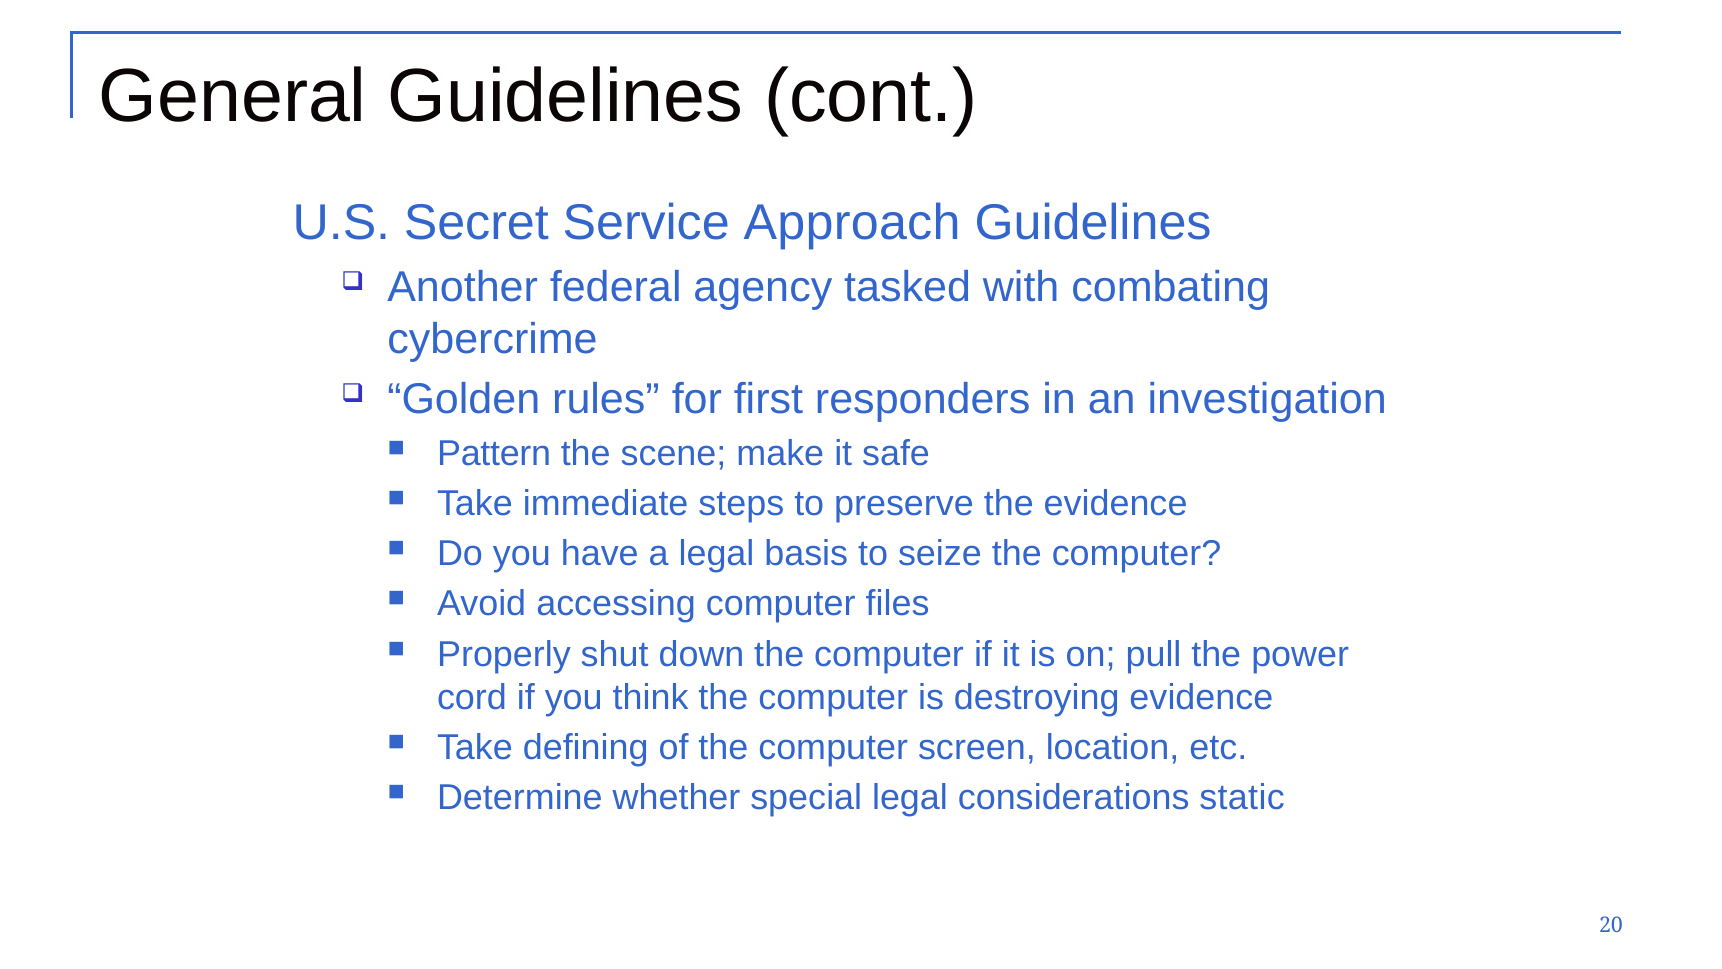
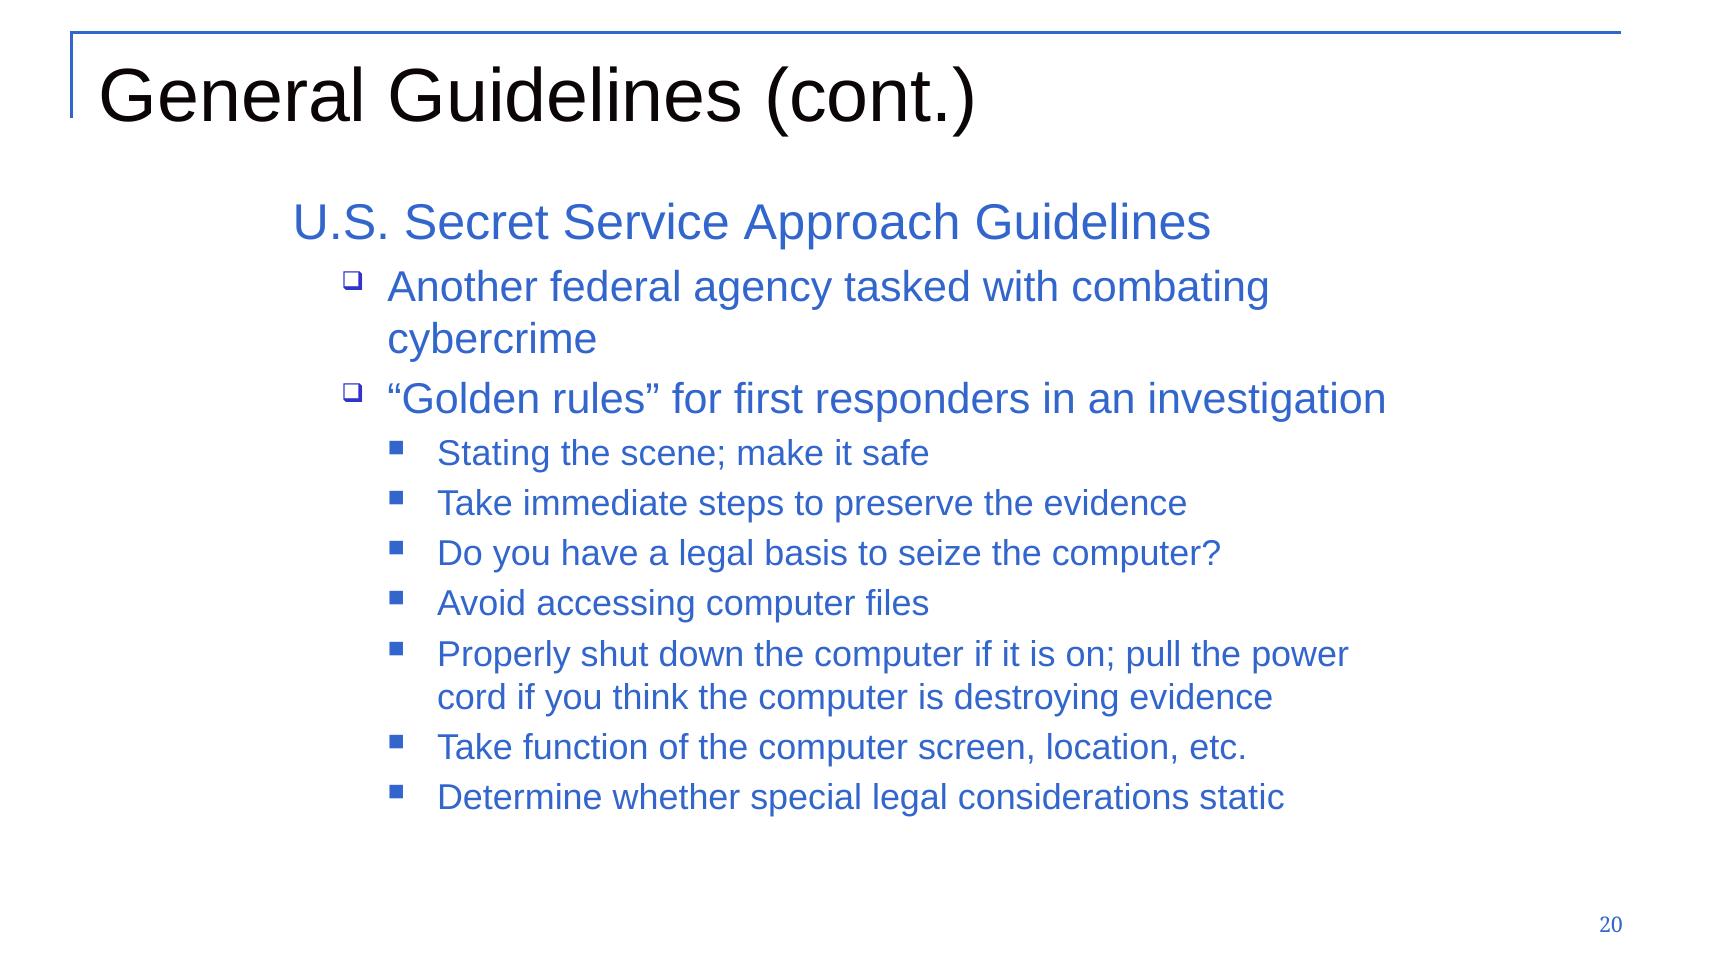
Pattern: Pattern -> Stating
defining: defining -> function
